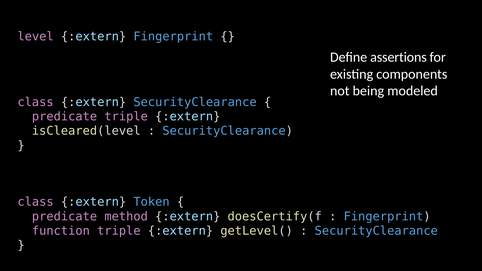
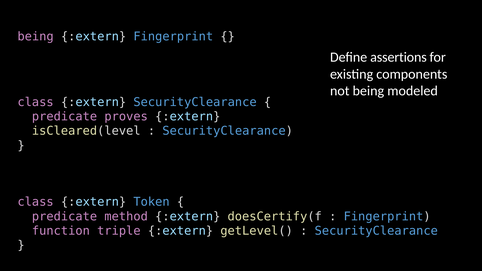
level at (36, 37): level -> being
predicate triple: triple -> proves
